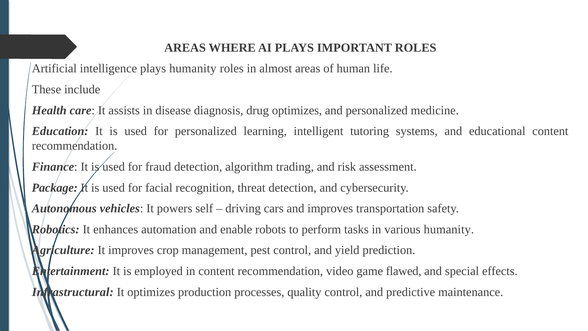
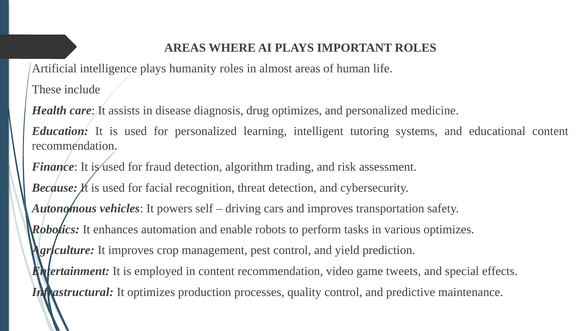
Package: Package -> Because
various humanity: humanity -> optimizes
flawed: flawed -> tweets
